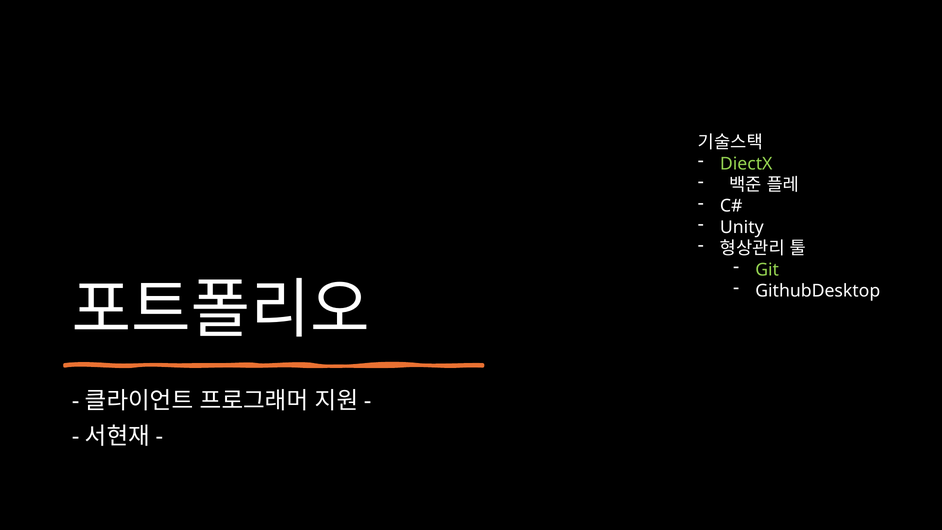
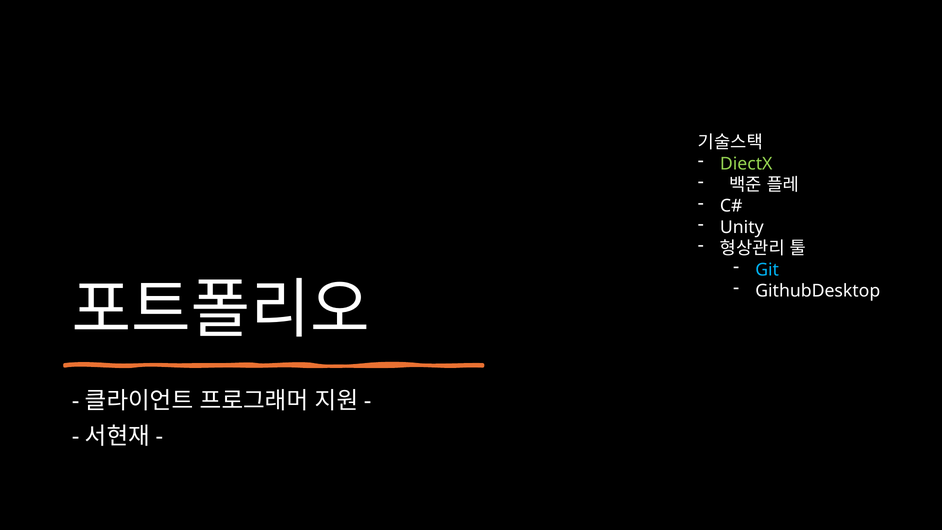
Git colour: light green -> light blue
